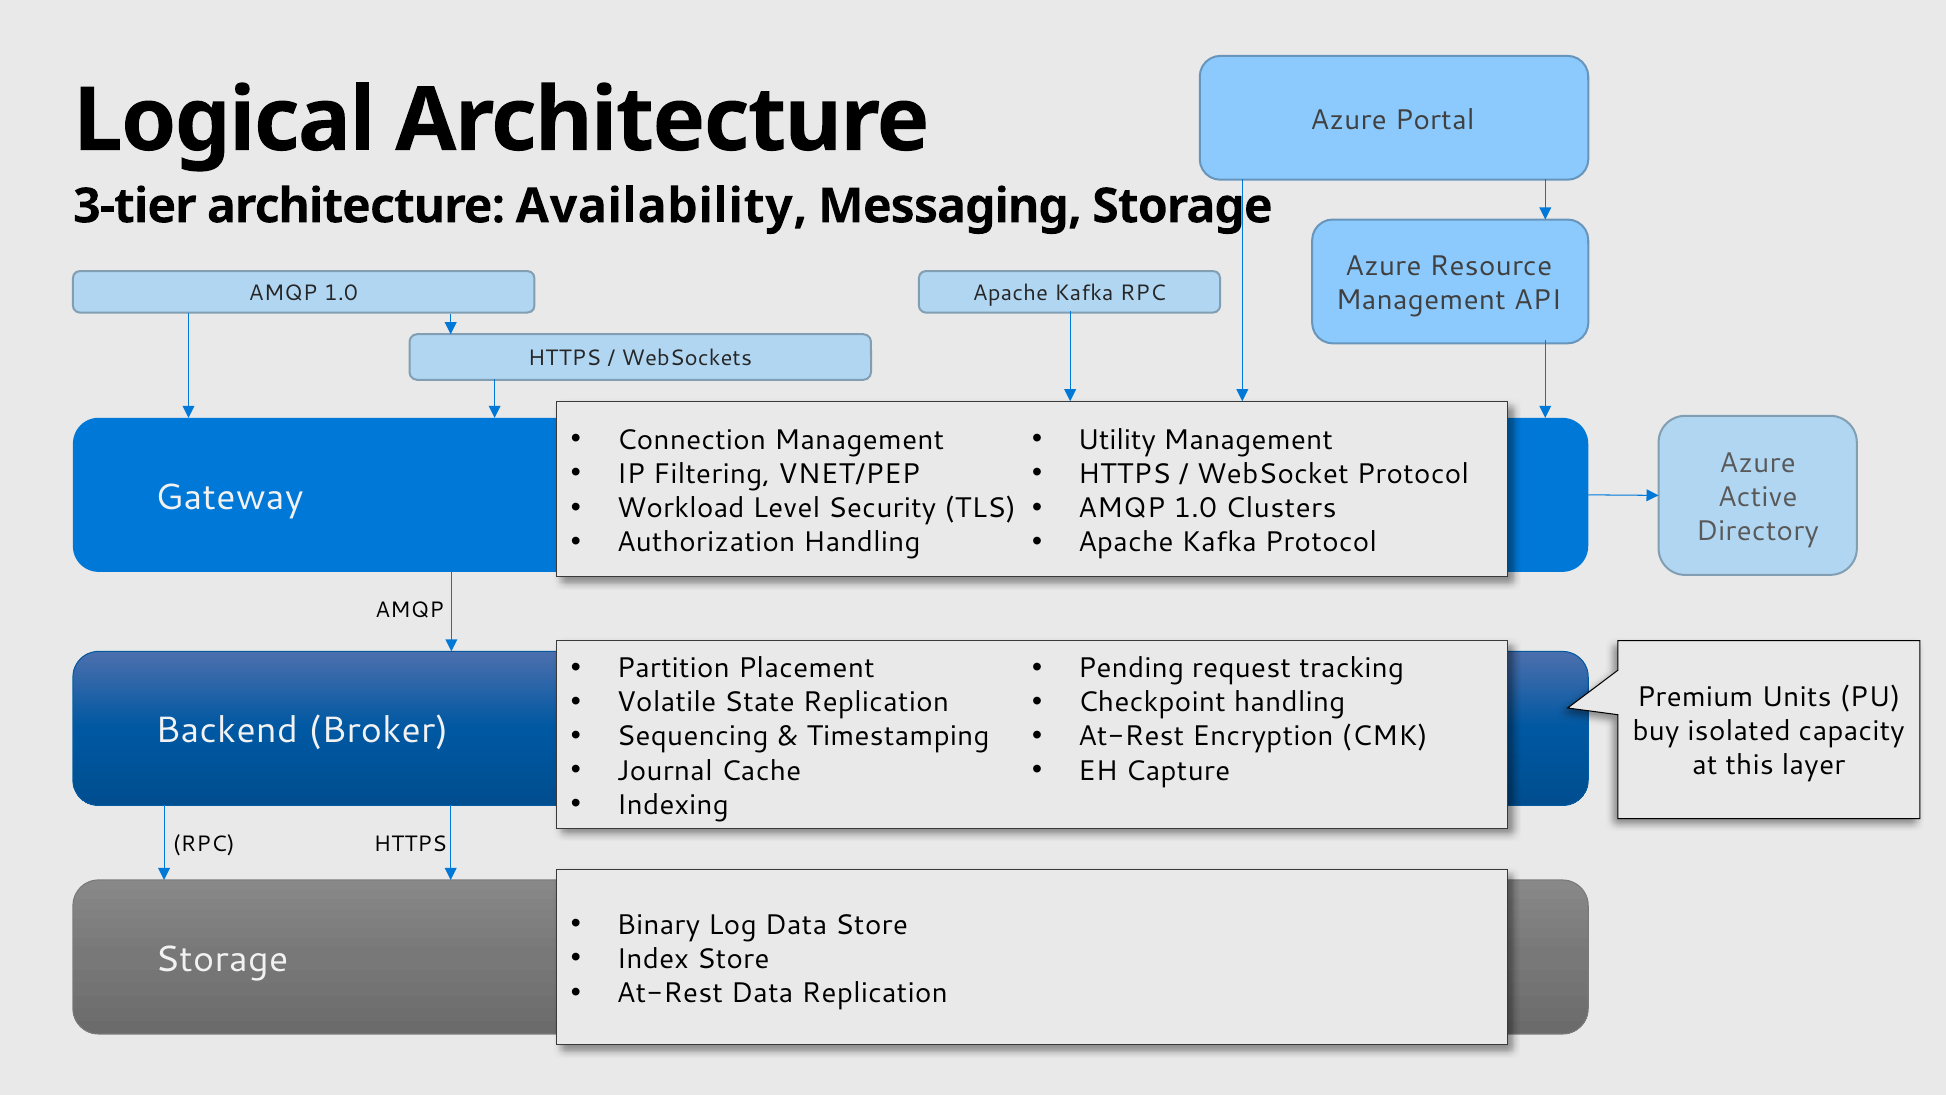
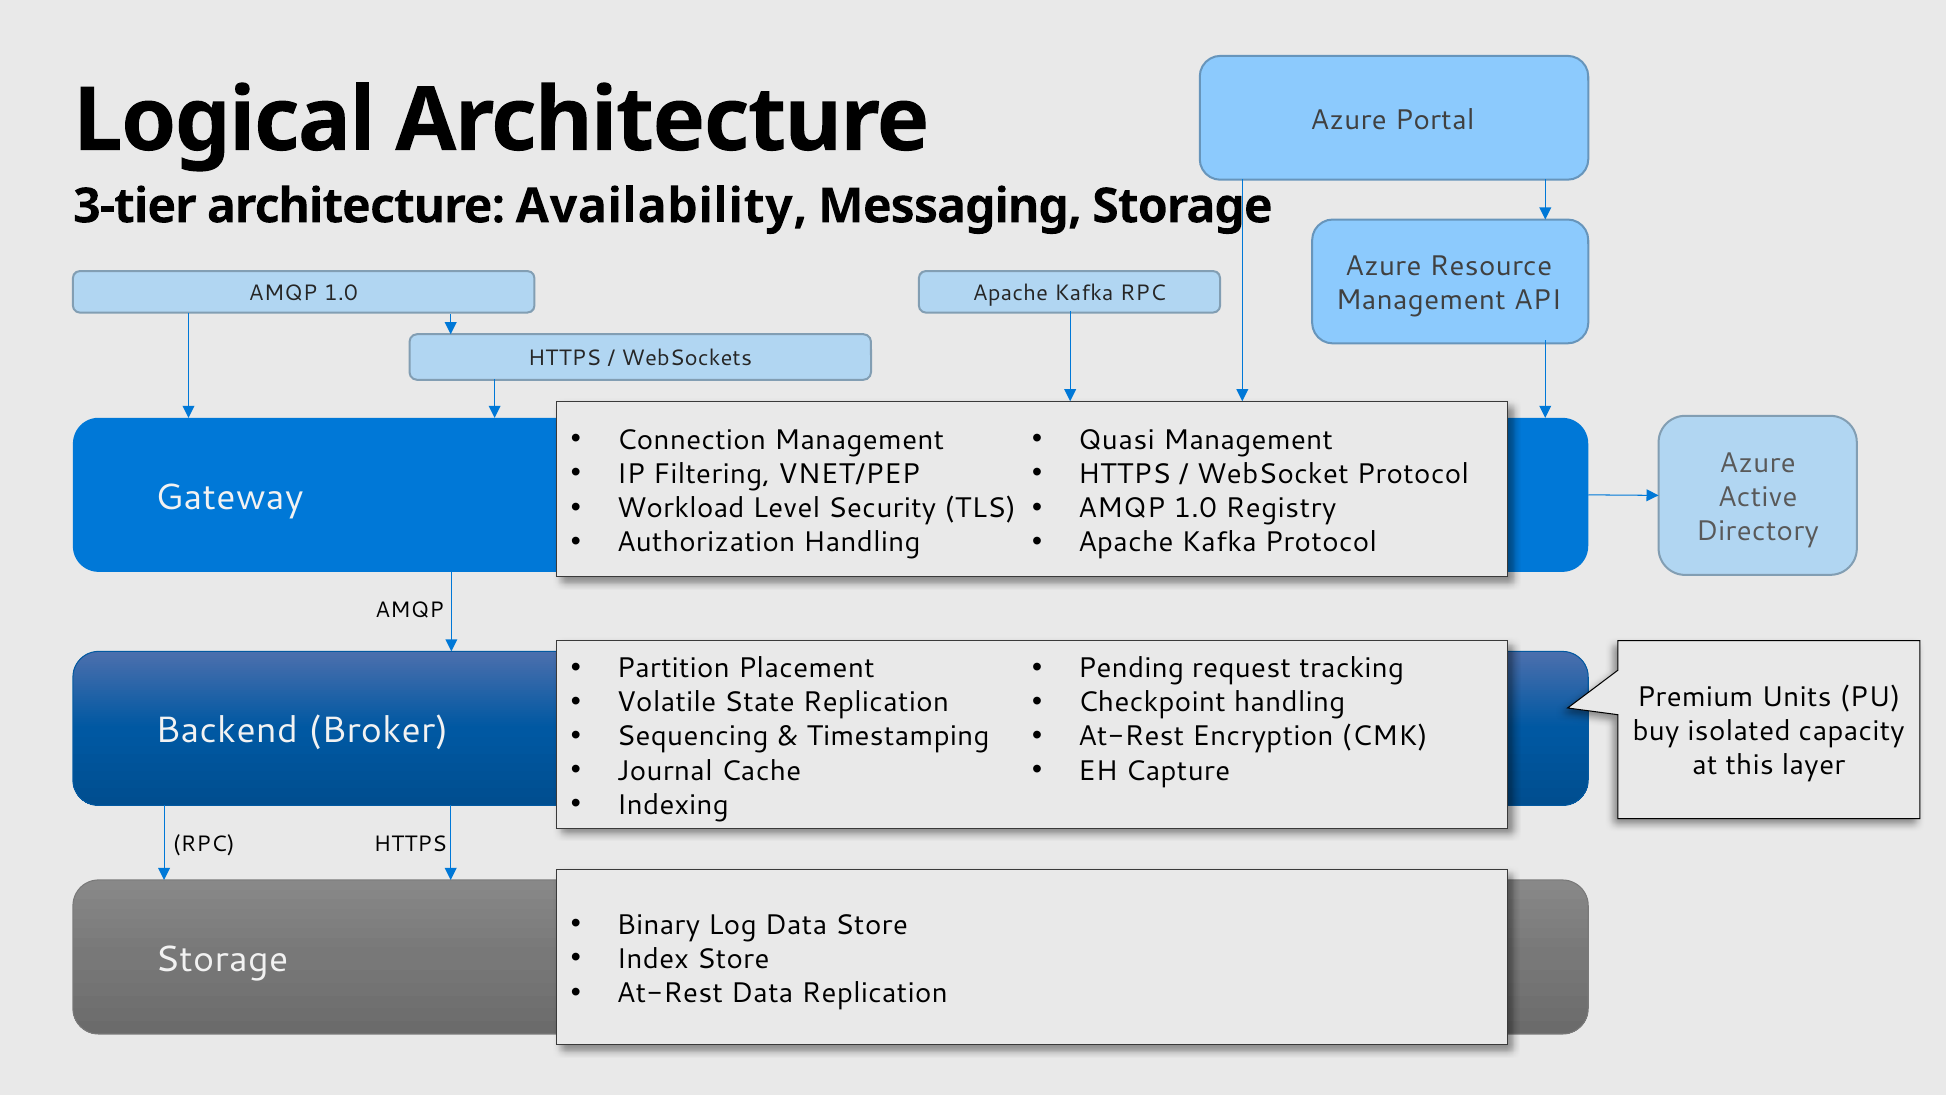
Utility: Utility -> Quasi
Clusters: Clusters -> Registry
